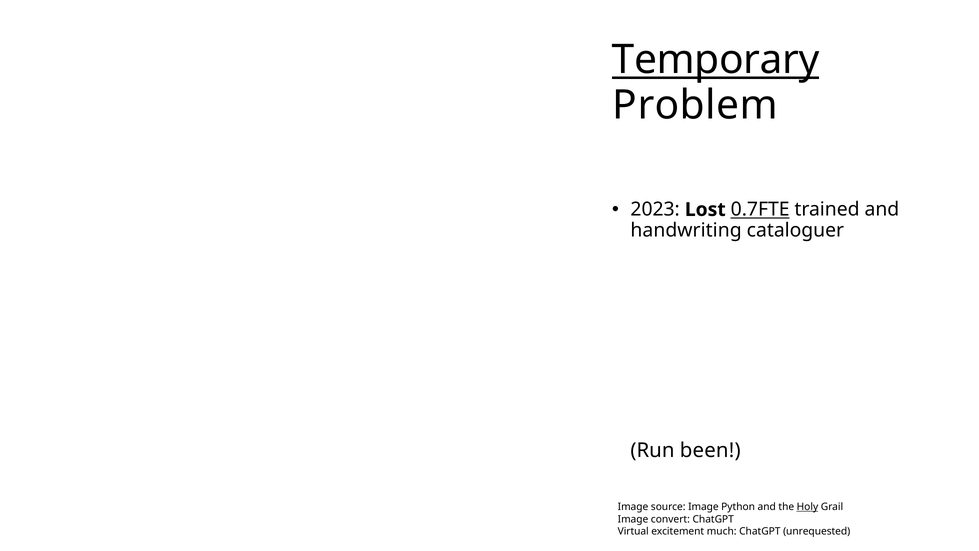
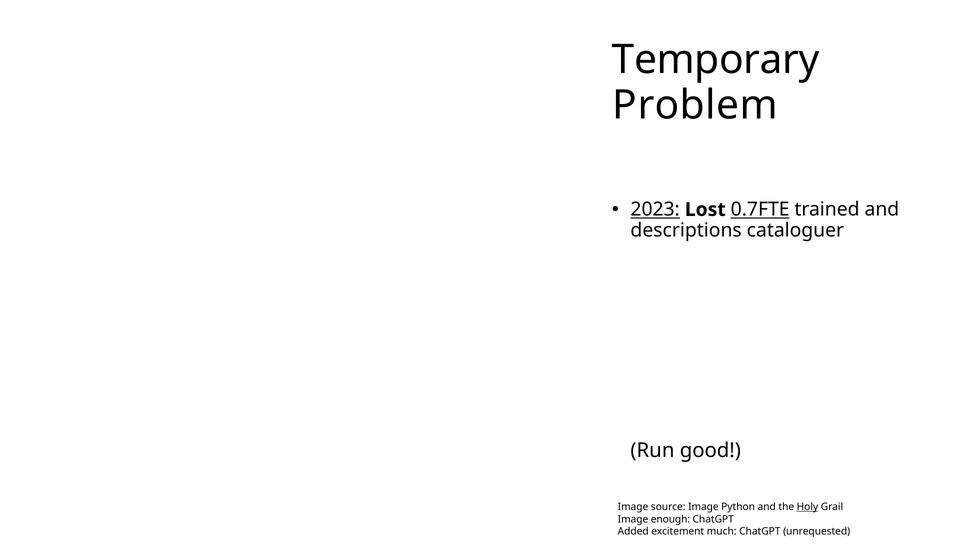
Temporary underline: present -> none
2023 underline: none -> present
handwriting: handwriting -> descriptions
been: been -> good
convert: convert -> enough
Virtual: Virtual -> Added
